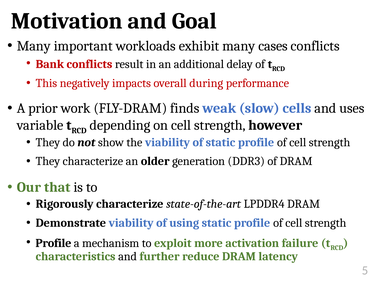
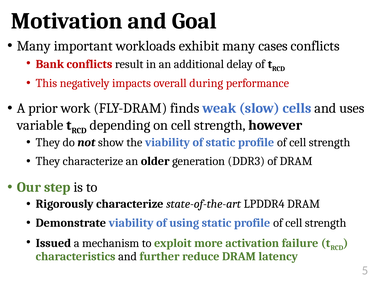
that: that -> step
Profile at (53, 243): Profile -> Issued
